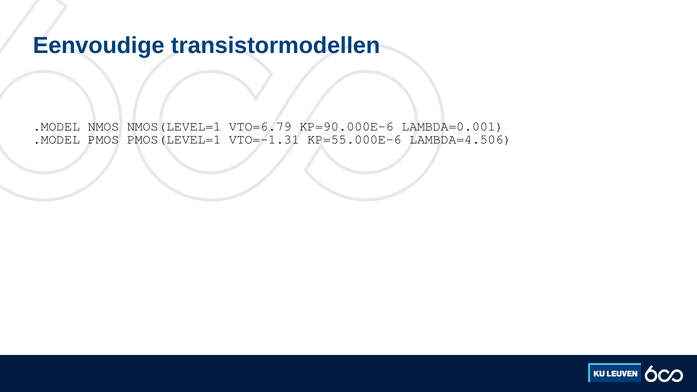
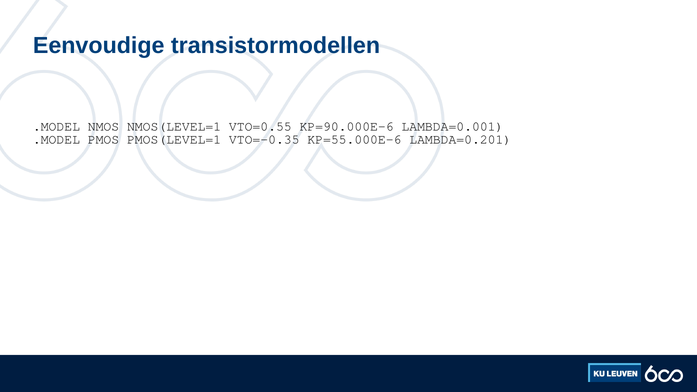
VTO=6.79: VTO=6.79 -> VTO=0.55
VTO=-1.31: VTO=-1.31 -> VTO=-0.35
LAMBDA=4.506: LAMBDA=4.506 -> LAMBDA=0.201
